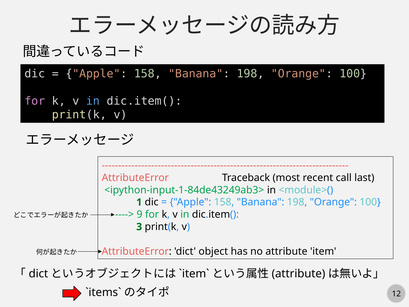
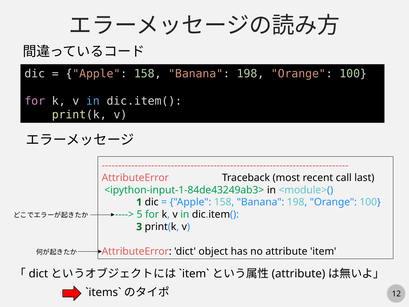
9: 9 -> 5
